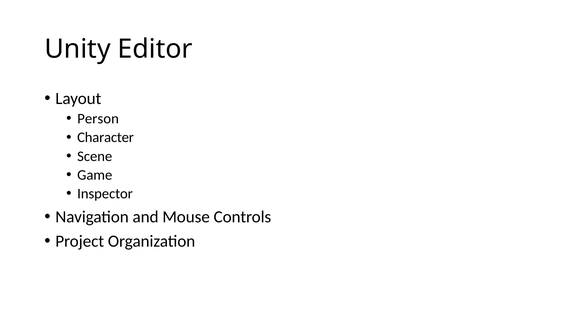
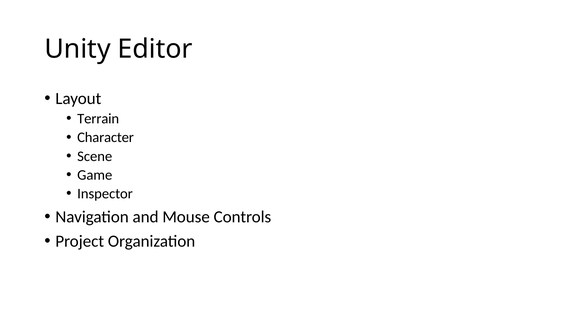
Person: Person -> Terrain
